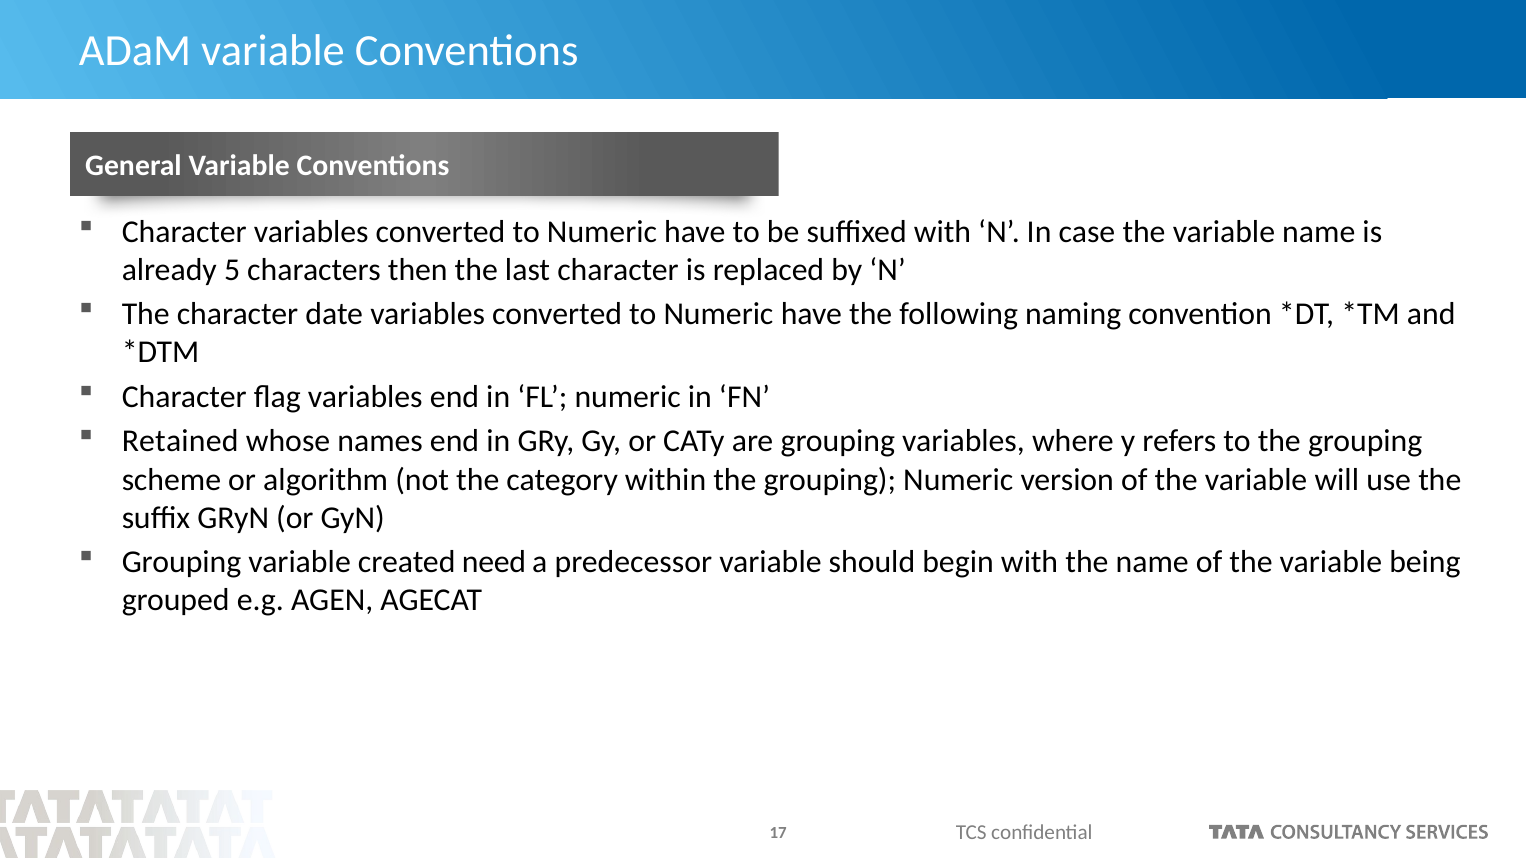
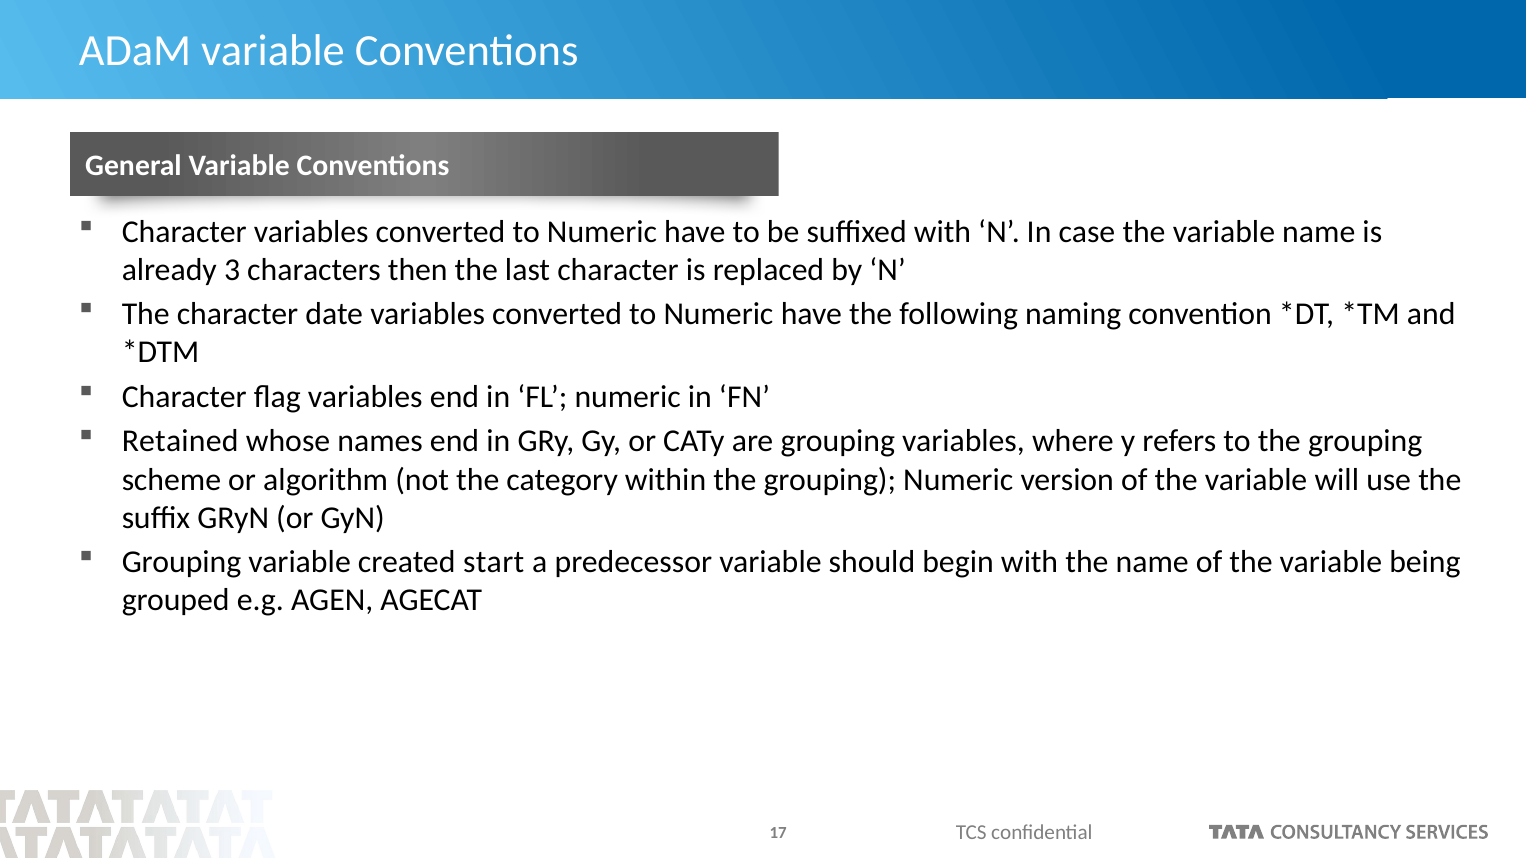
5: 5 -> 3
need: need -> start
